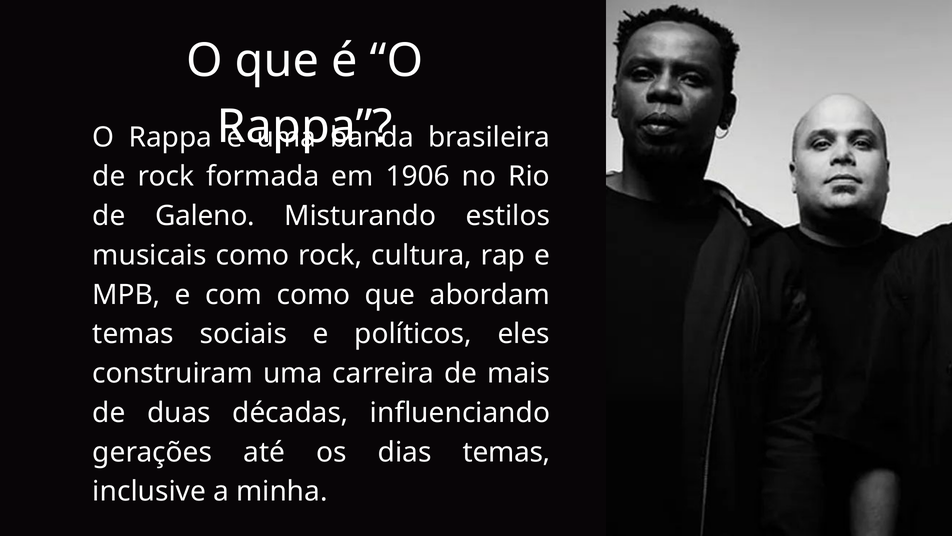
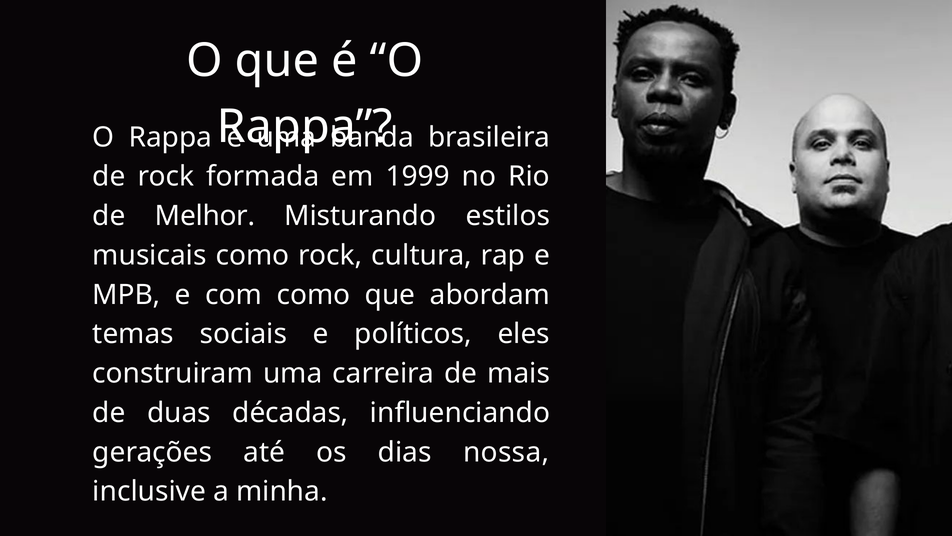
1906: 1906 -> 1999
Galeno: Galeno -> Melhor
dias temas: temas -> nossa
